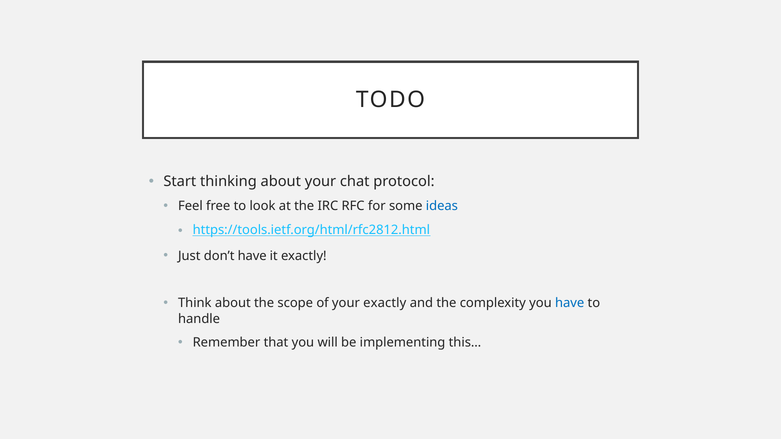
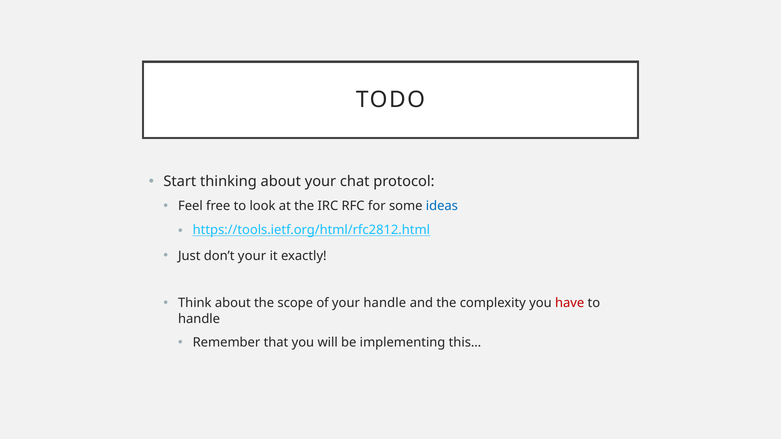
don’t have: have -> your
your exactly: exactly -> handle
have at (570, 303) colour: blue -> red
